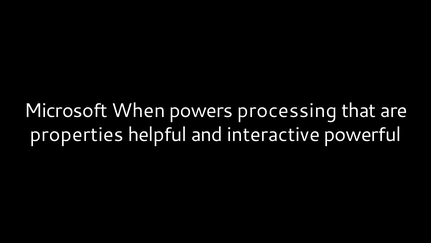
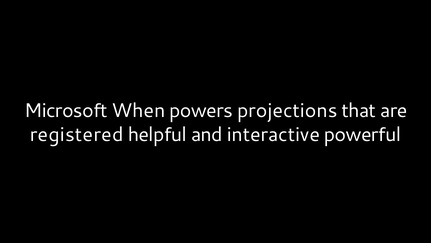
processing: processing -> projections
properties: properties -> registered
